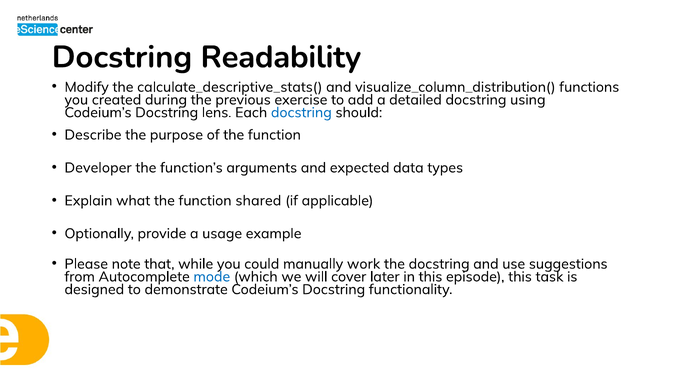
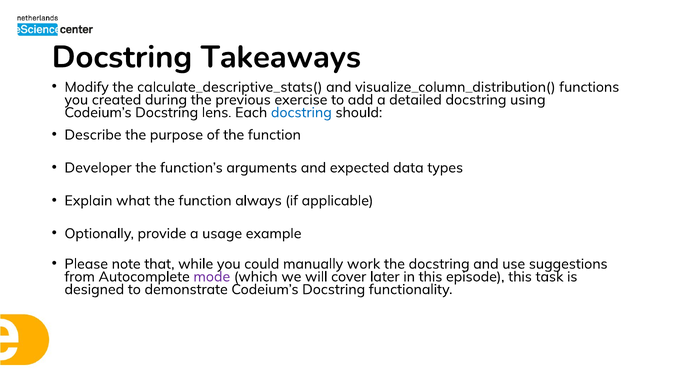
Readability: Readability -> Takeaways
shared: shared -> always
mode colour: blue -> purple
